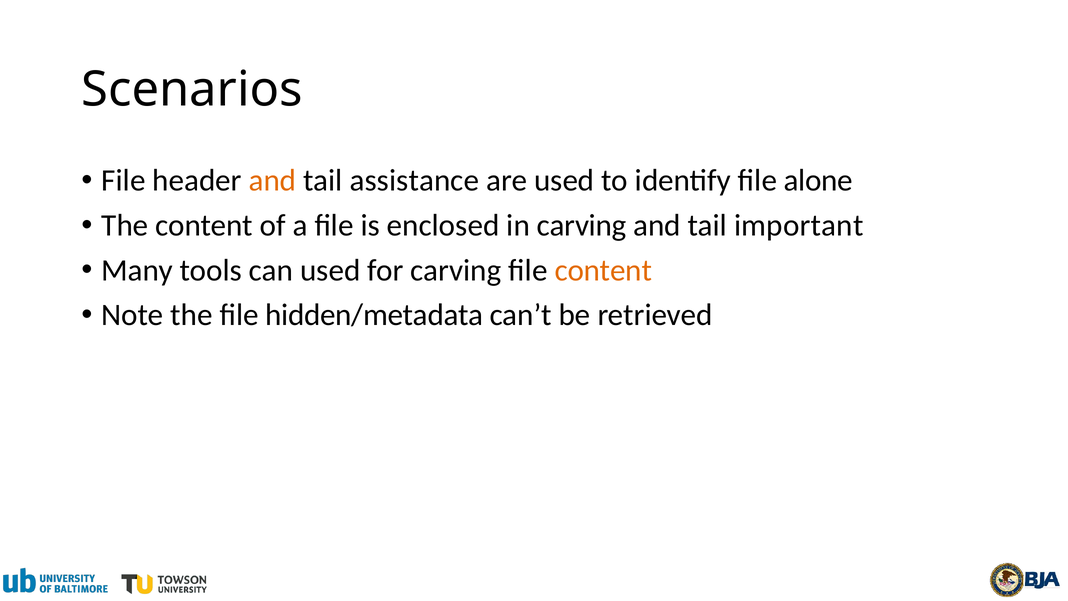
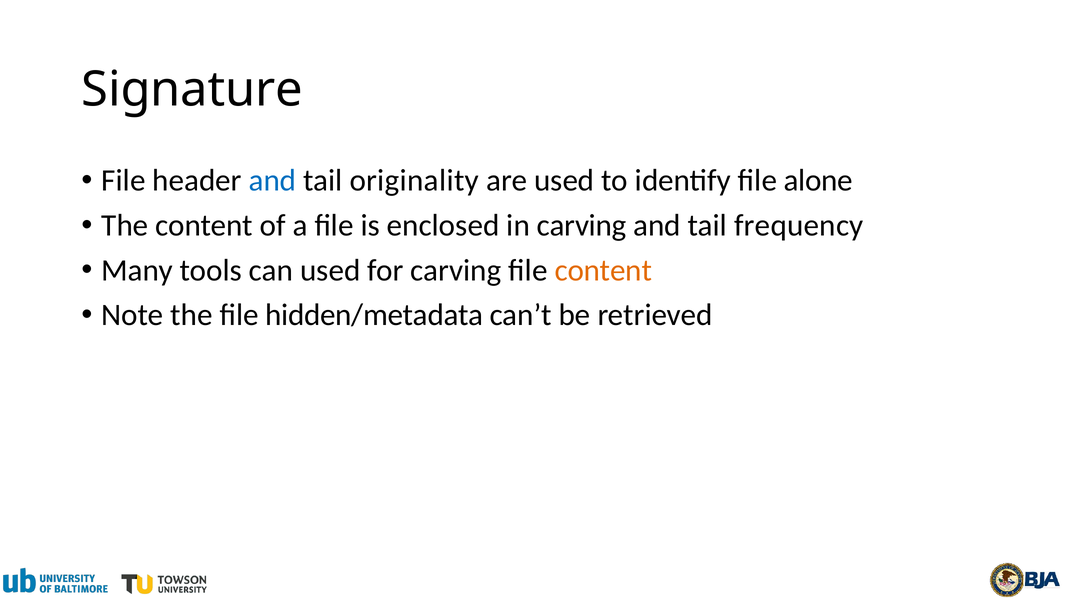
Scenarios: Scenarios -> Signature
and at (273, 181) colour: orange -> blue
assistance: assistance -> originality
important: important -> frequency
